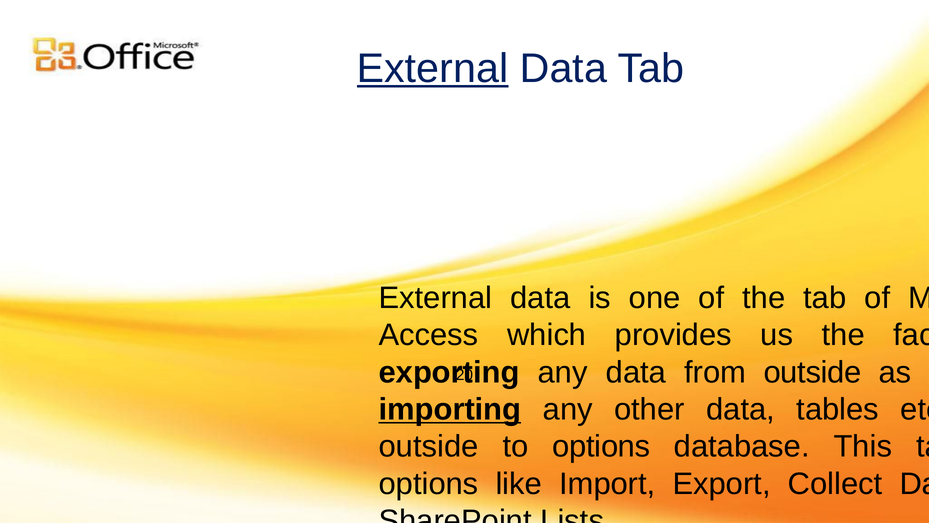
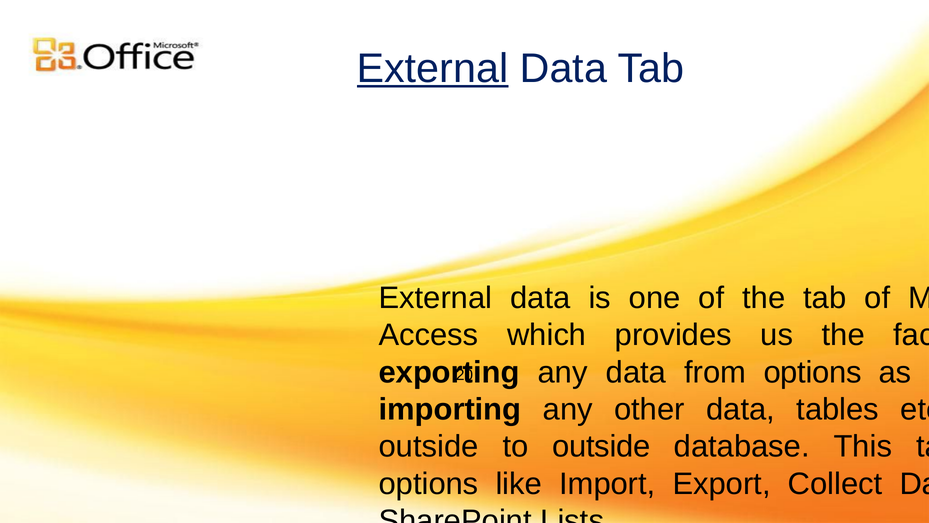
data from outside: outside -> options
importing underline: present -> none
to options: options -> outside
